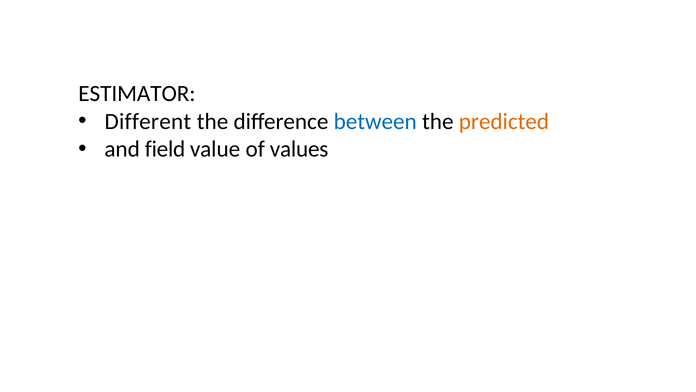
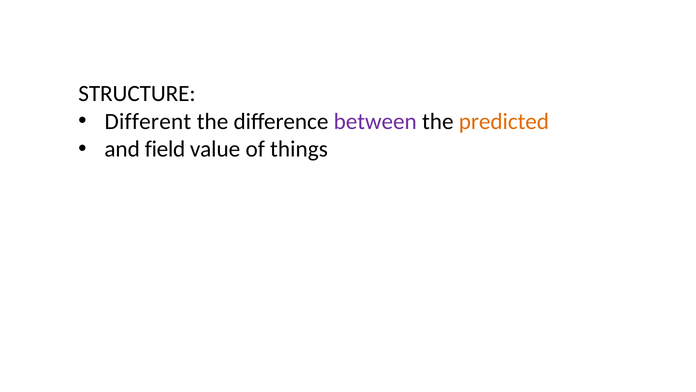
ESTIMATOR: ESTIMATOR -> STRUCTURE
between colour: blue -> purple
values: values -> things
